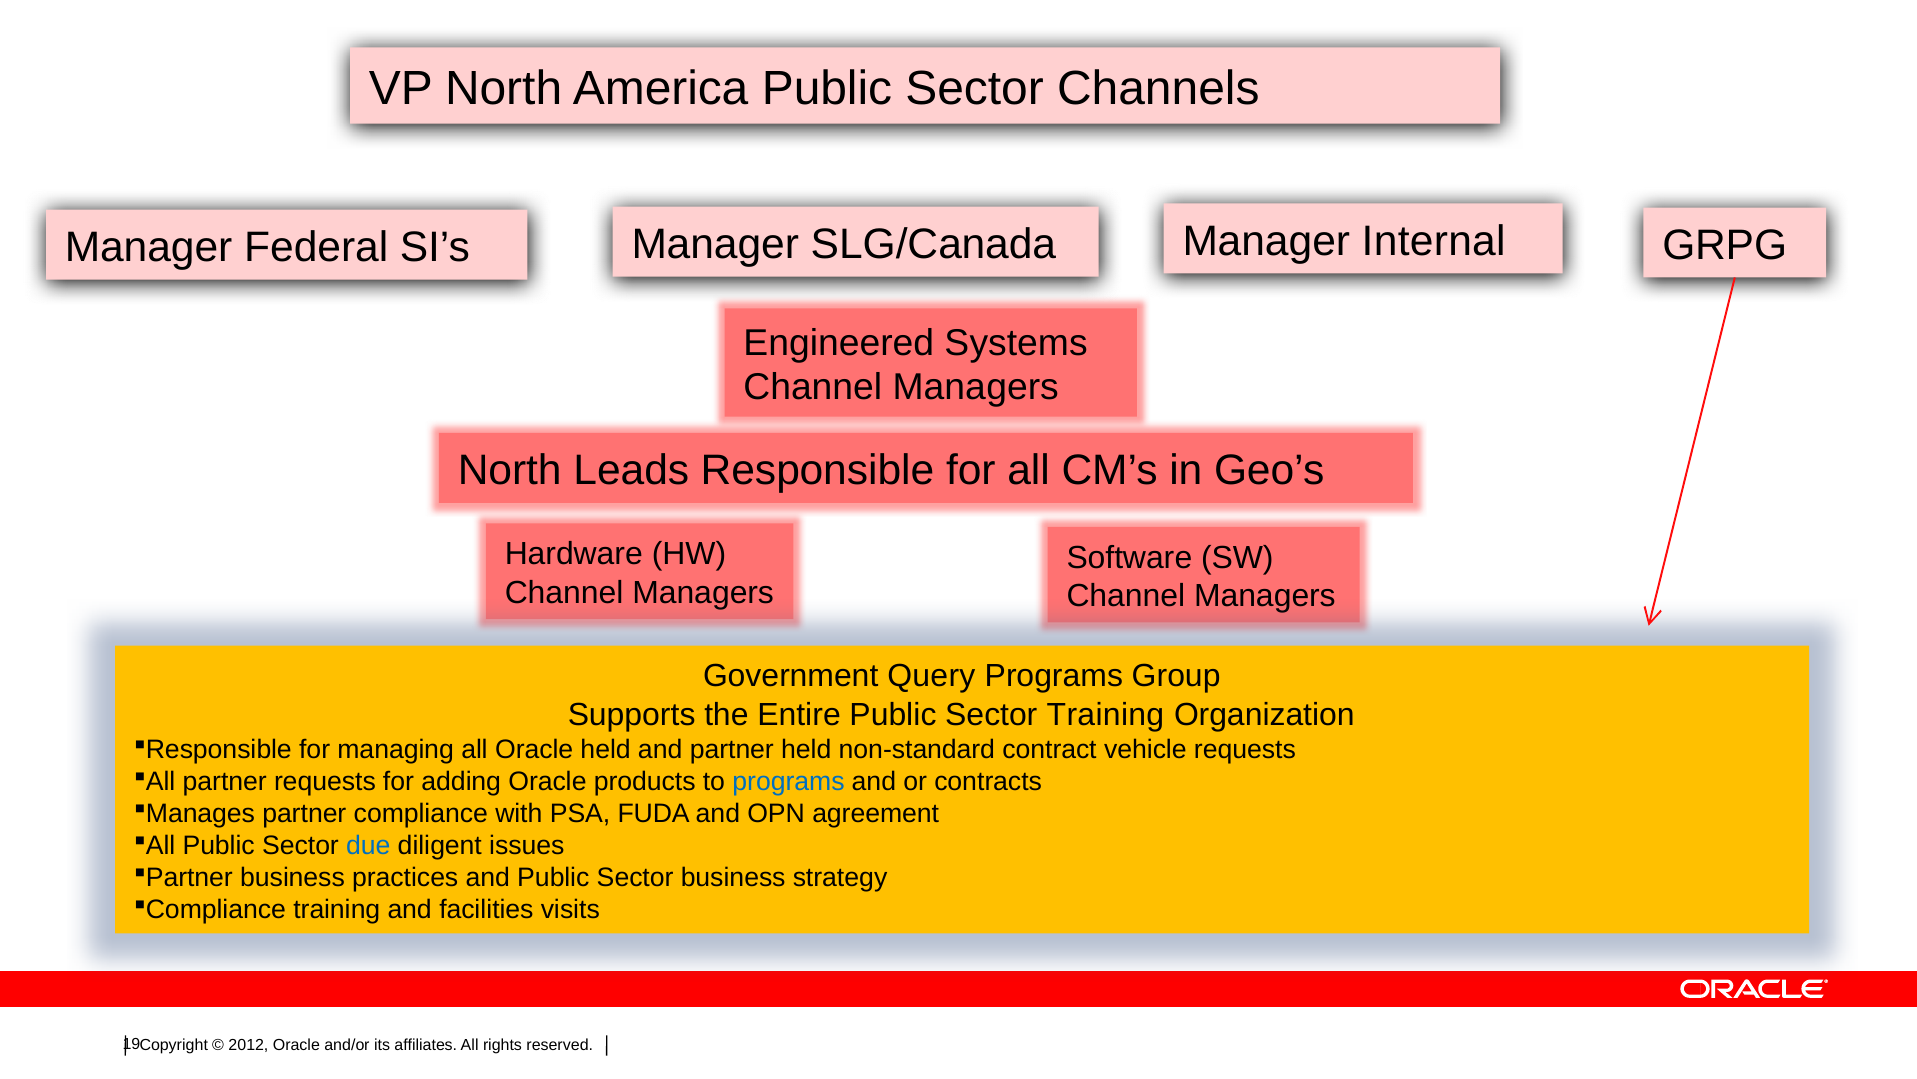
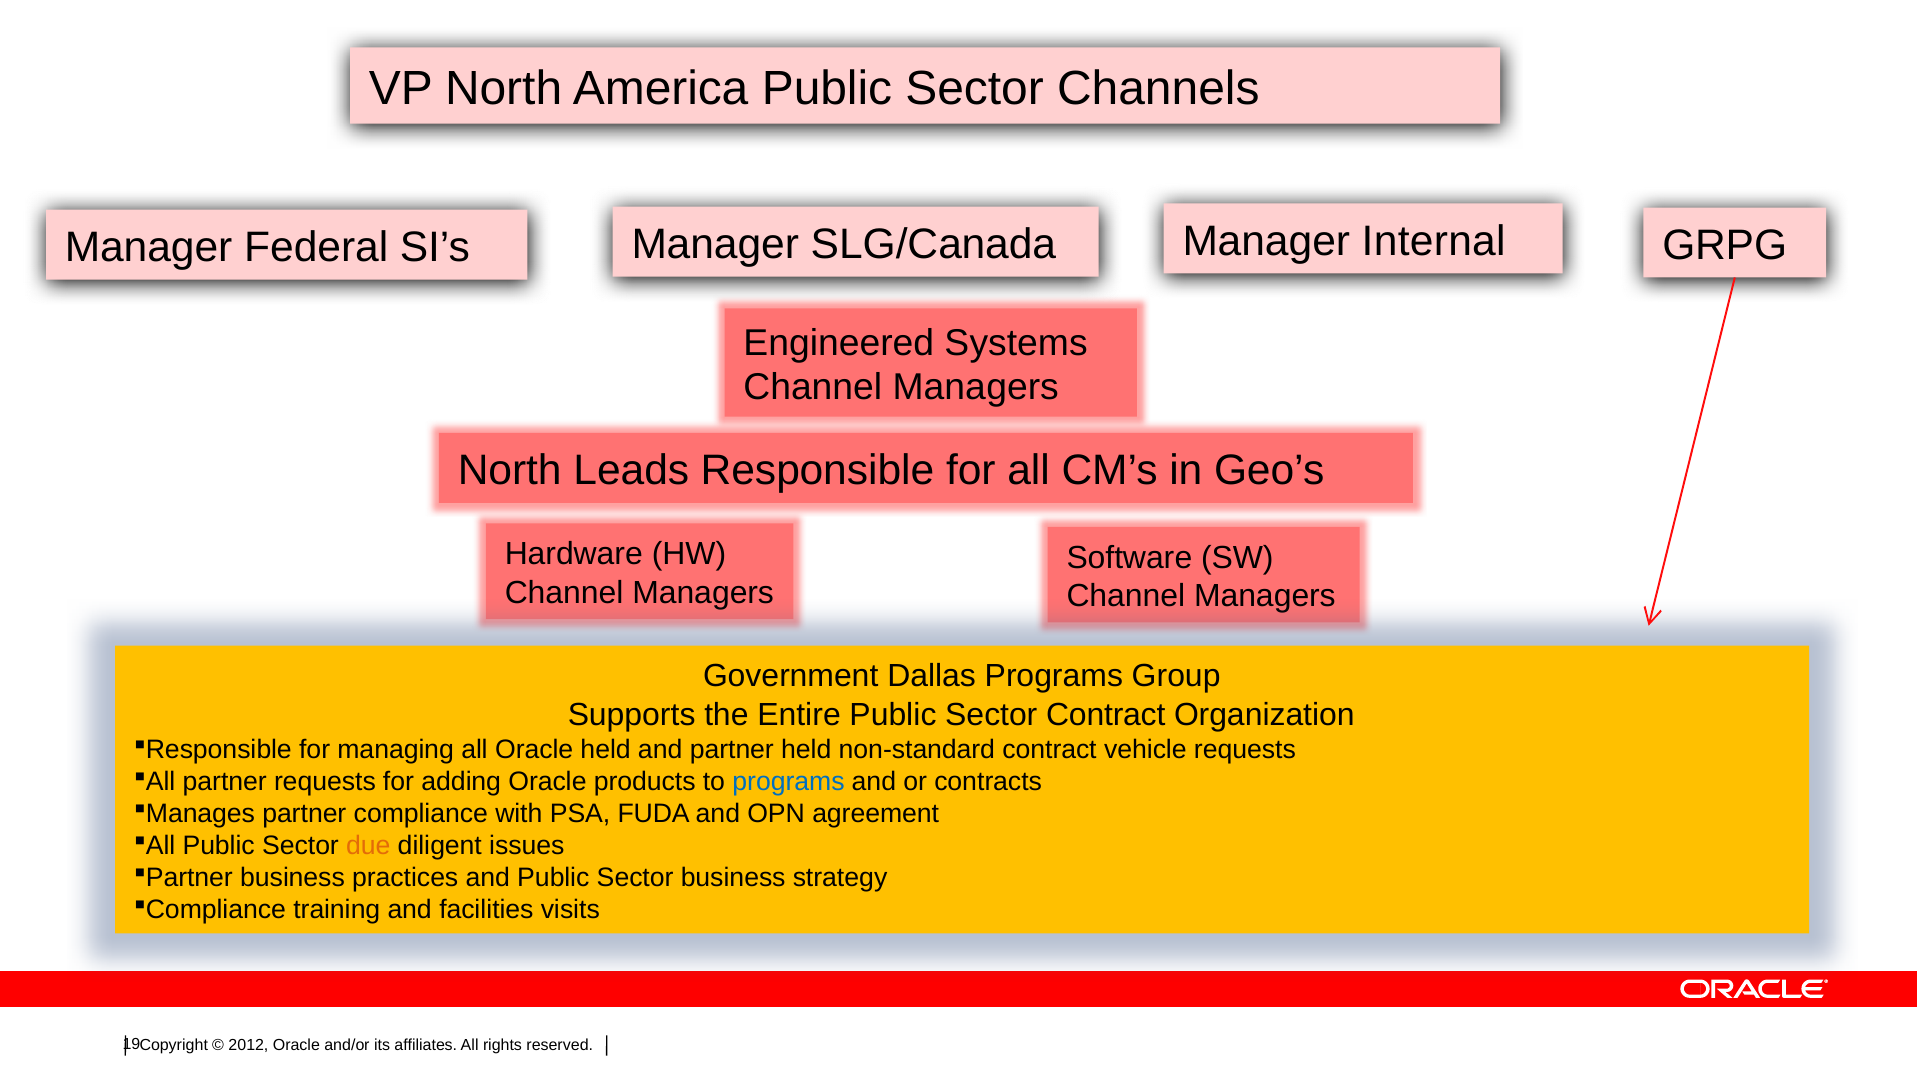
Query: Query -> Dallas
Sector Training: Training -> Contract
due colour: blue -> orange
